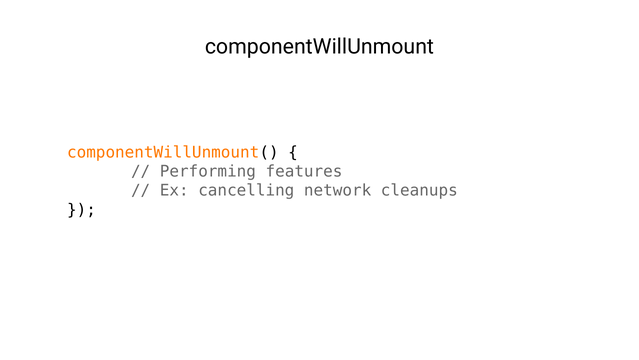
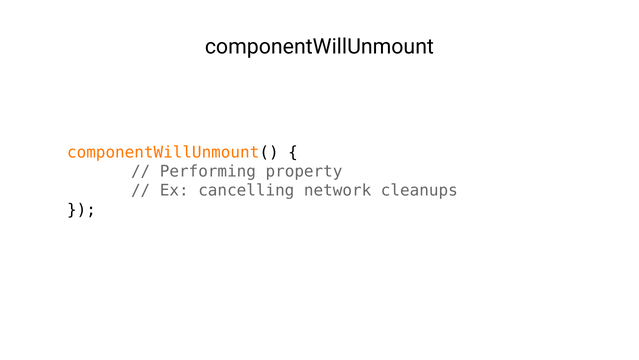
features: features -> property
